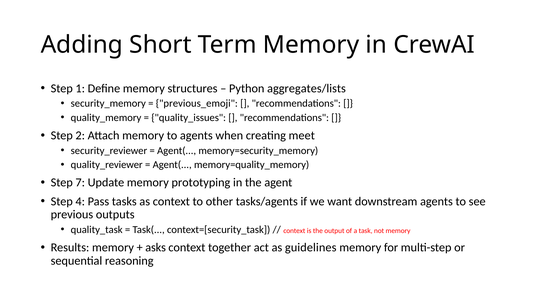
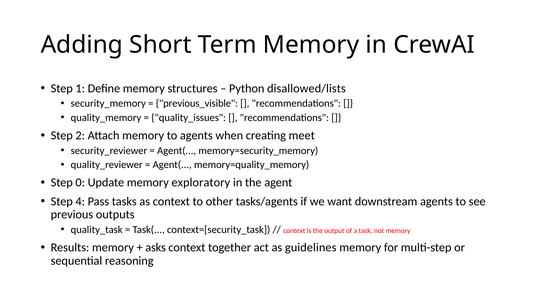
aggregates/lists: aggregates/lists -> disallowed/lists
previous_emoji: previous_emoji -> previous_visible
7: 7 -> 0
prototyping: prototyping -> exploratory
